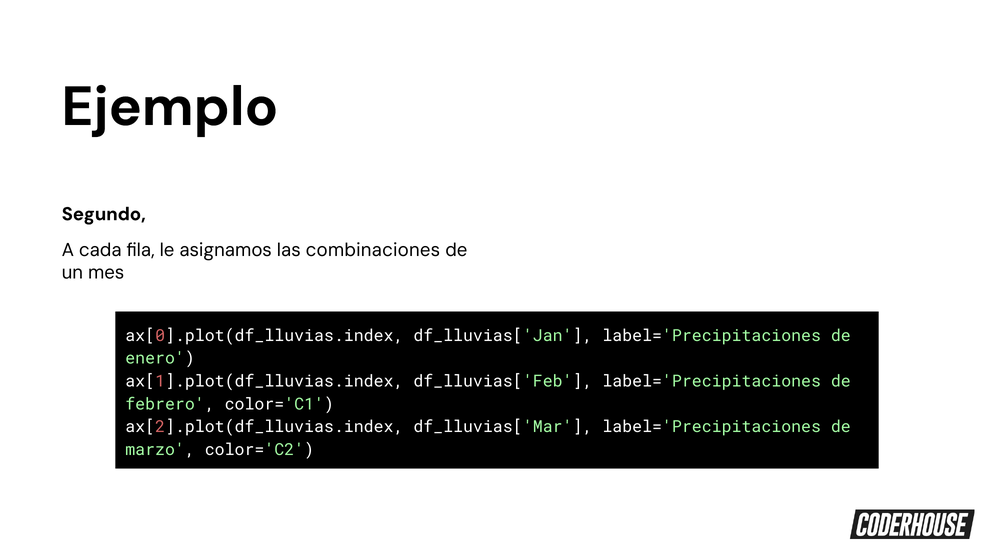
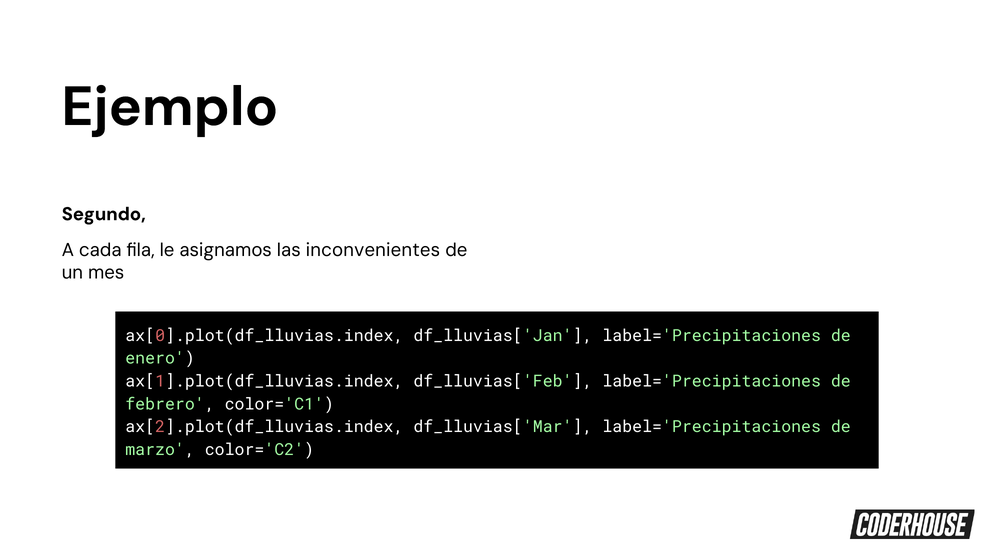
combinaciones: combinaciones -> inconvenientes
